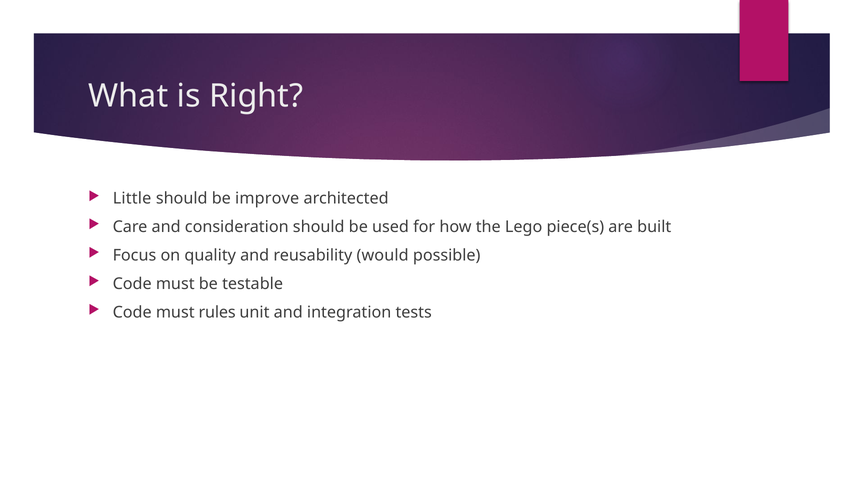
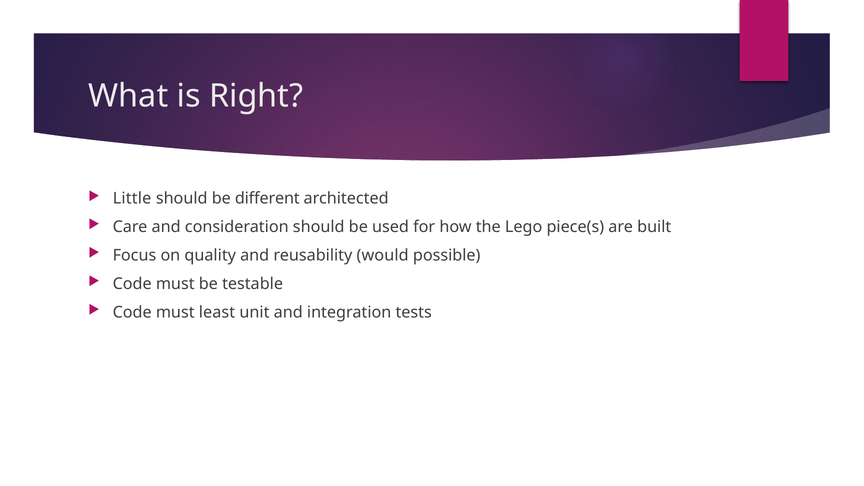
improve: improve -> different
rules: rules -> least
